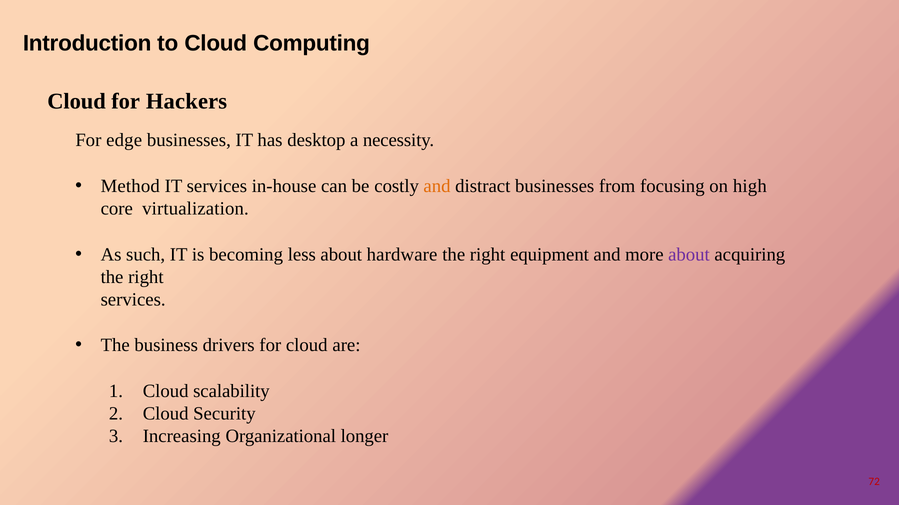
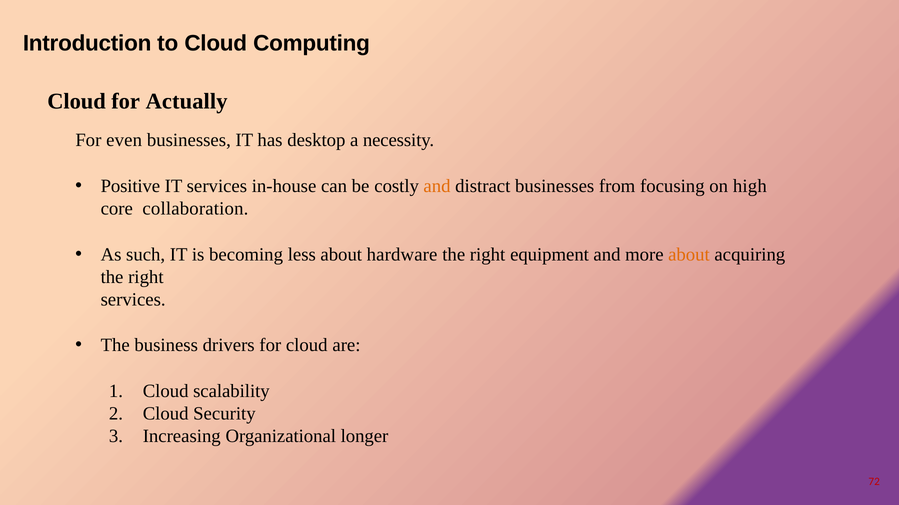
Hackers: Hackers -> Actually
edge: edge -> even
Method: Method -> Positive
virtualization: virtualization -> collaboration
about at (689, 255) colour: purple -> orange
